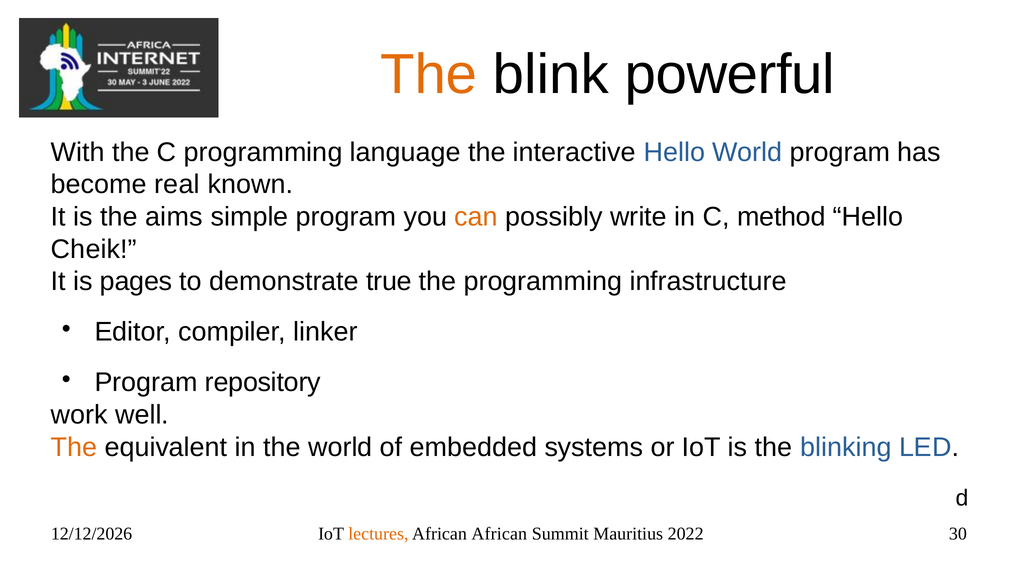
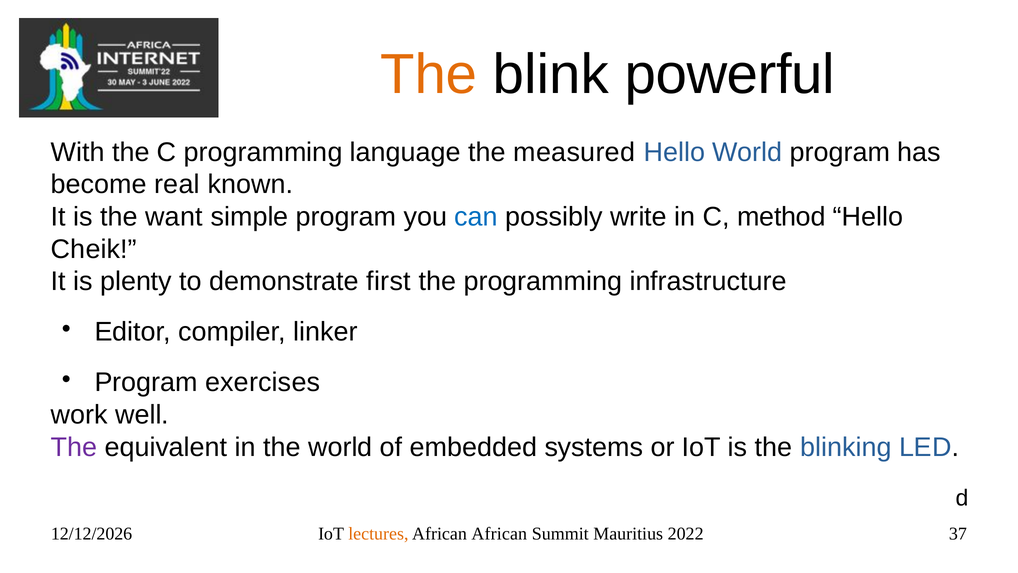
interactive: interactive -> measured
aims: aims -> want
can colour: orange -> blue
pages: pages -> plenty
true: true -> first
repository: repository -> exercises
The at (74, 447) colour: orange -> purple
30: 30 -> 37
